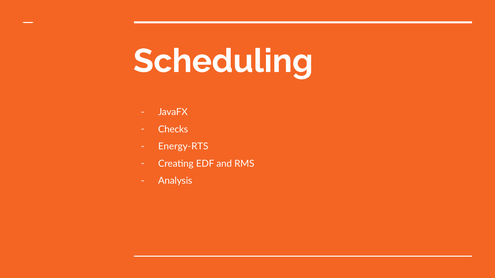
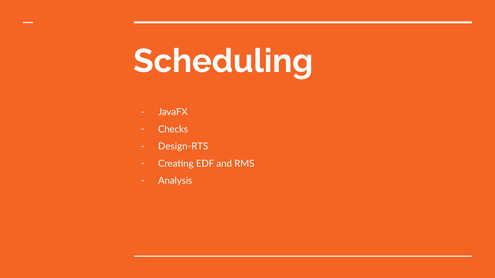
Energy-RTS: Energy-RTS -> Design-RTS
